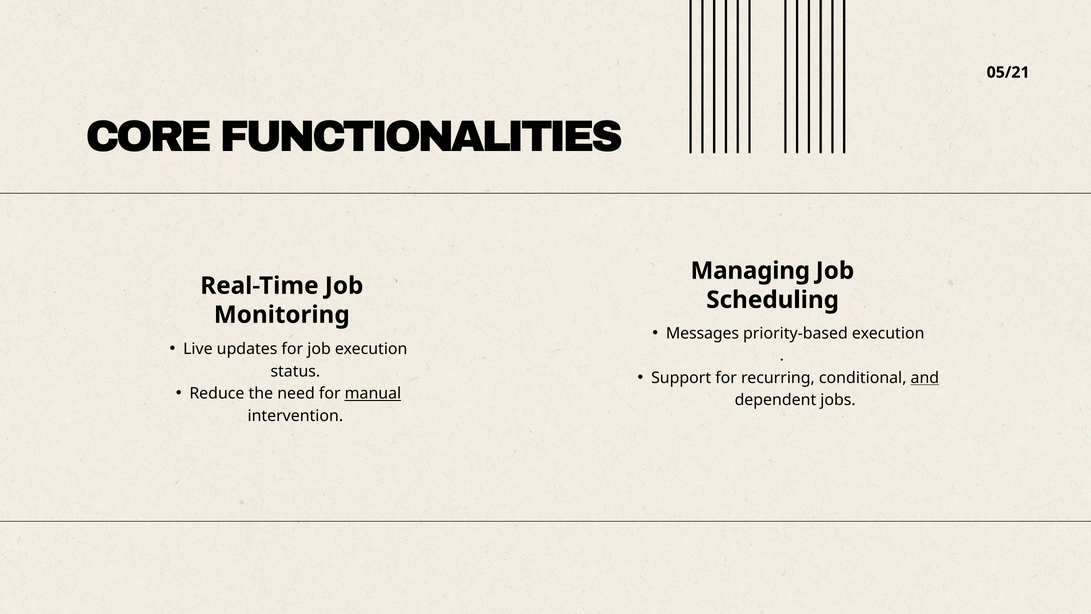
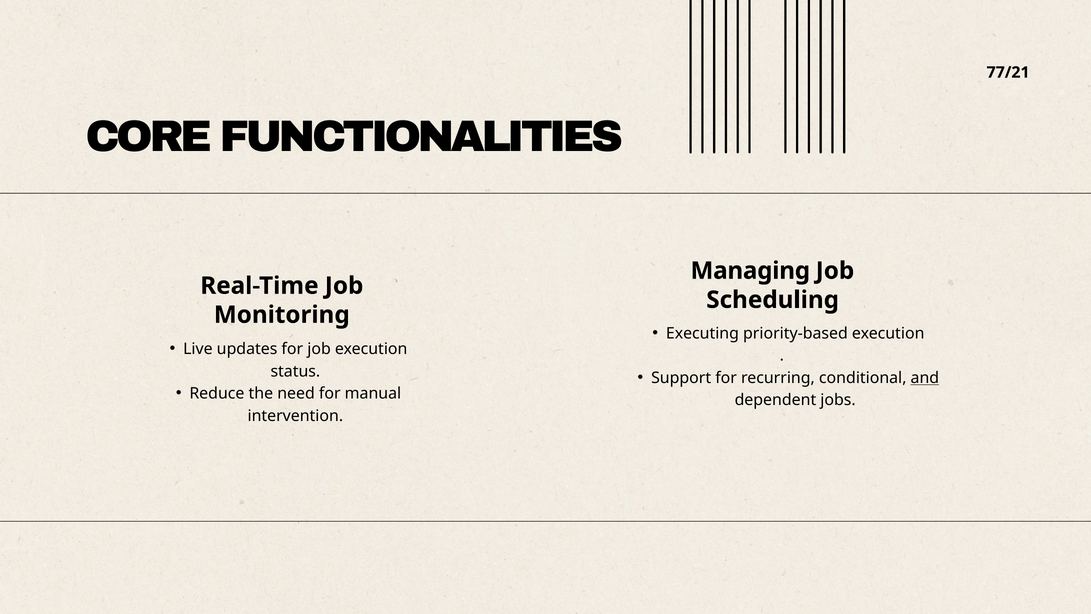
05/21: 05/21 -> 77/21
Messages: Messages -> Executing
manual underline: present -> none
